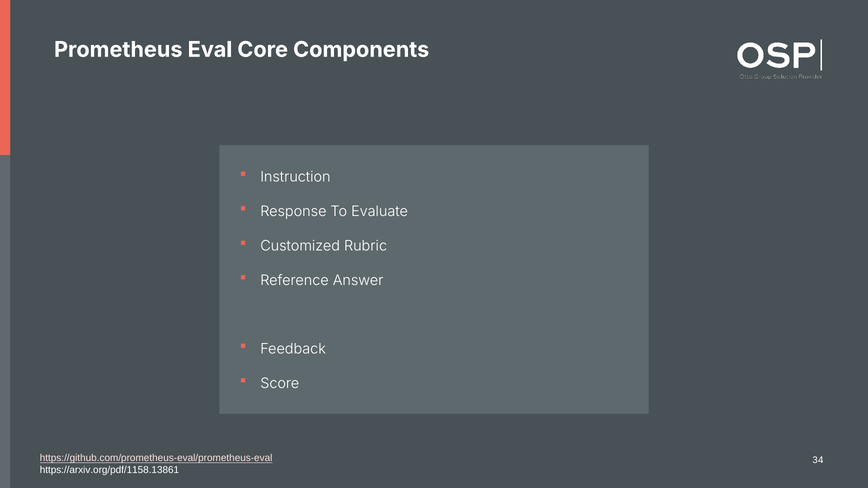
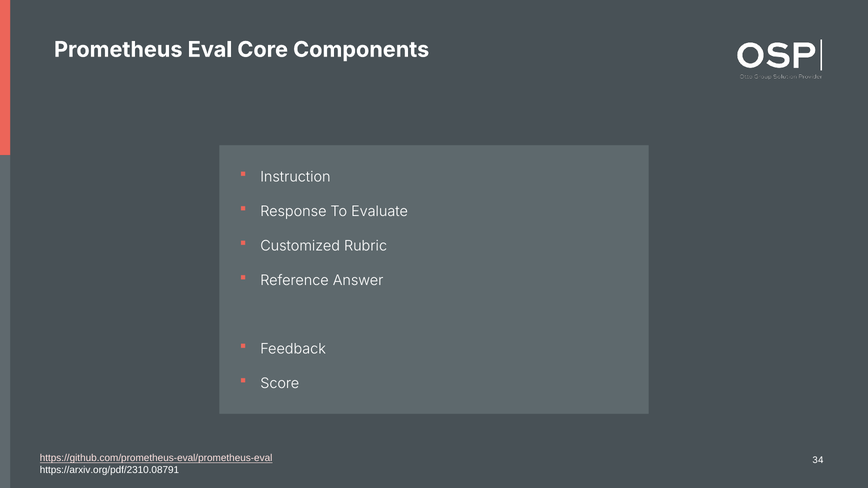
https://arxiv.org/pdf/1158.13861: https://arxiv.org/pdf/1158.13861 -> https://arxiv.org/pdf/2310.08791
